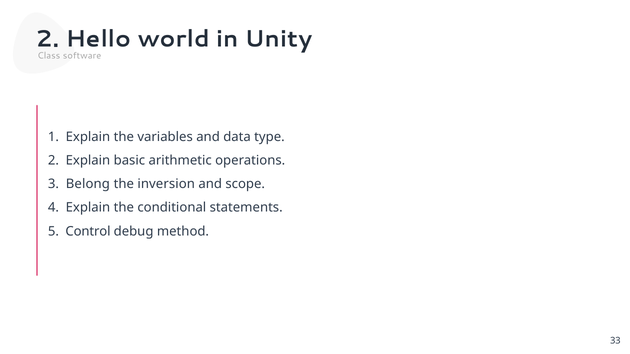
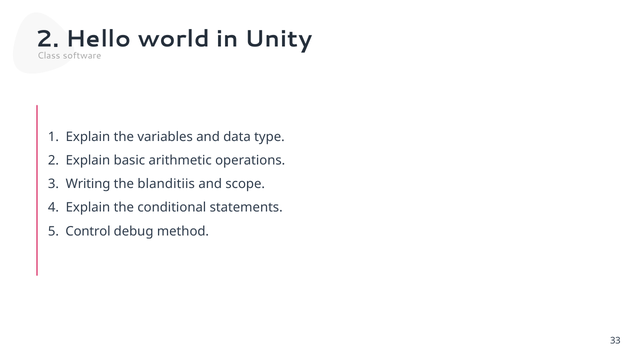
Belong: Belong -> Writing
inversion: inversion -> blanditiis
